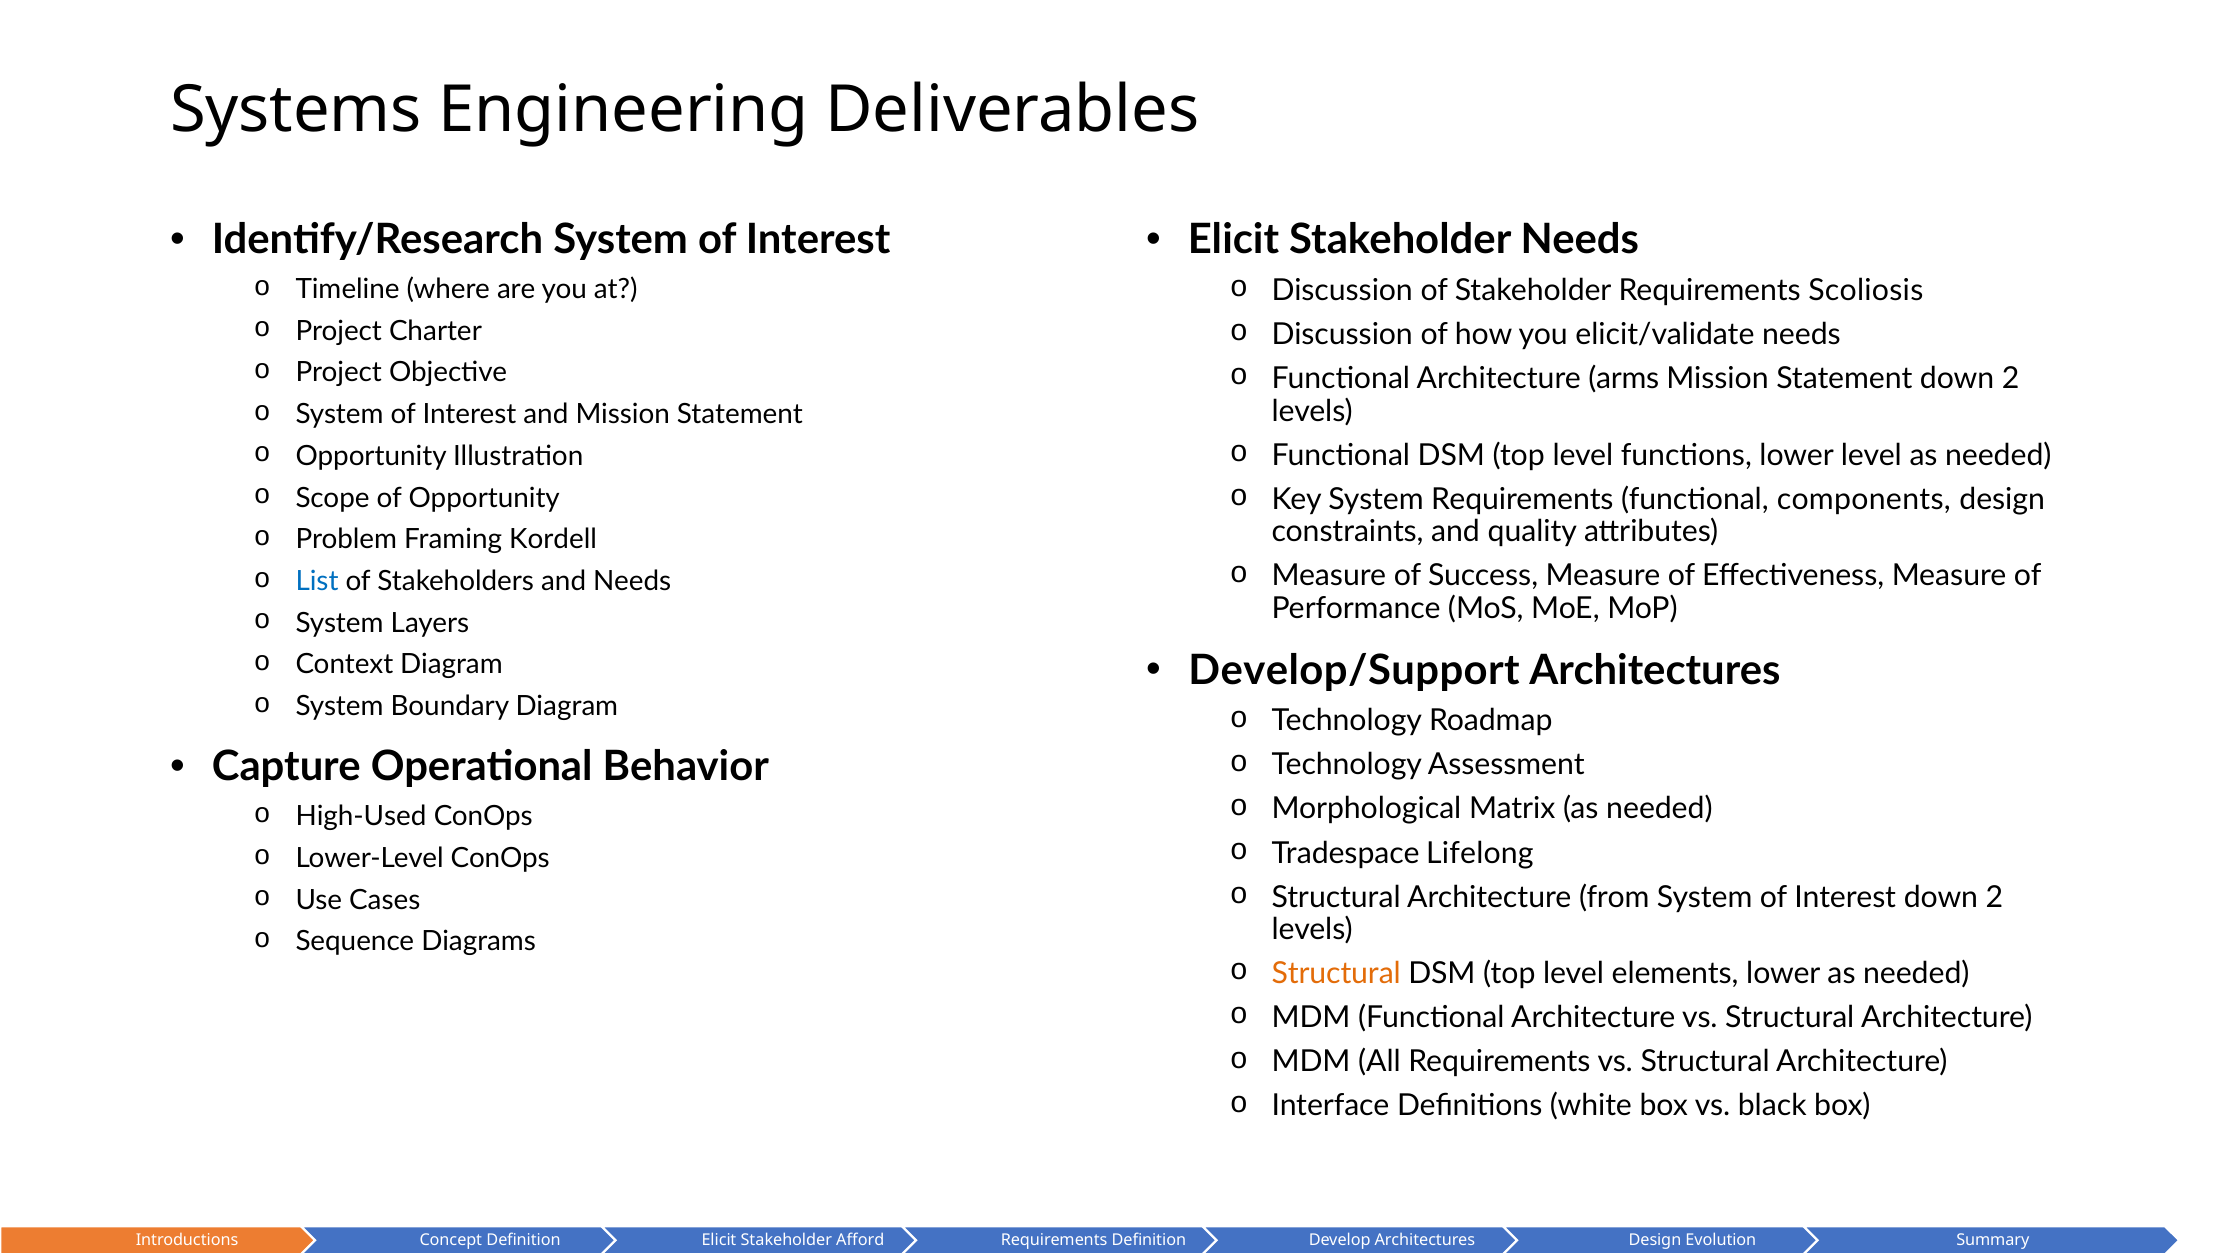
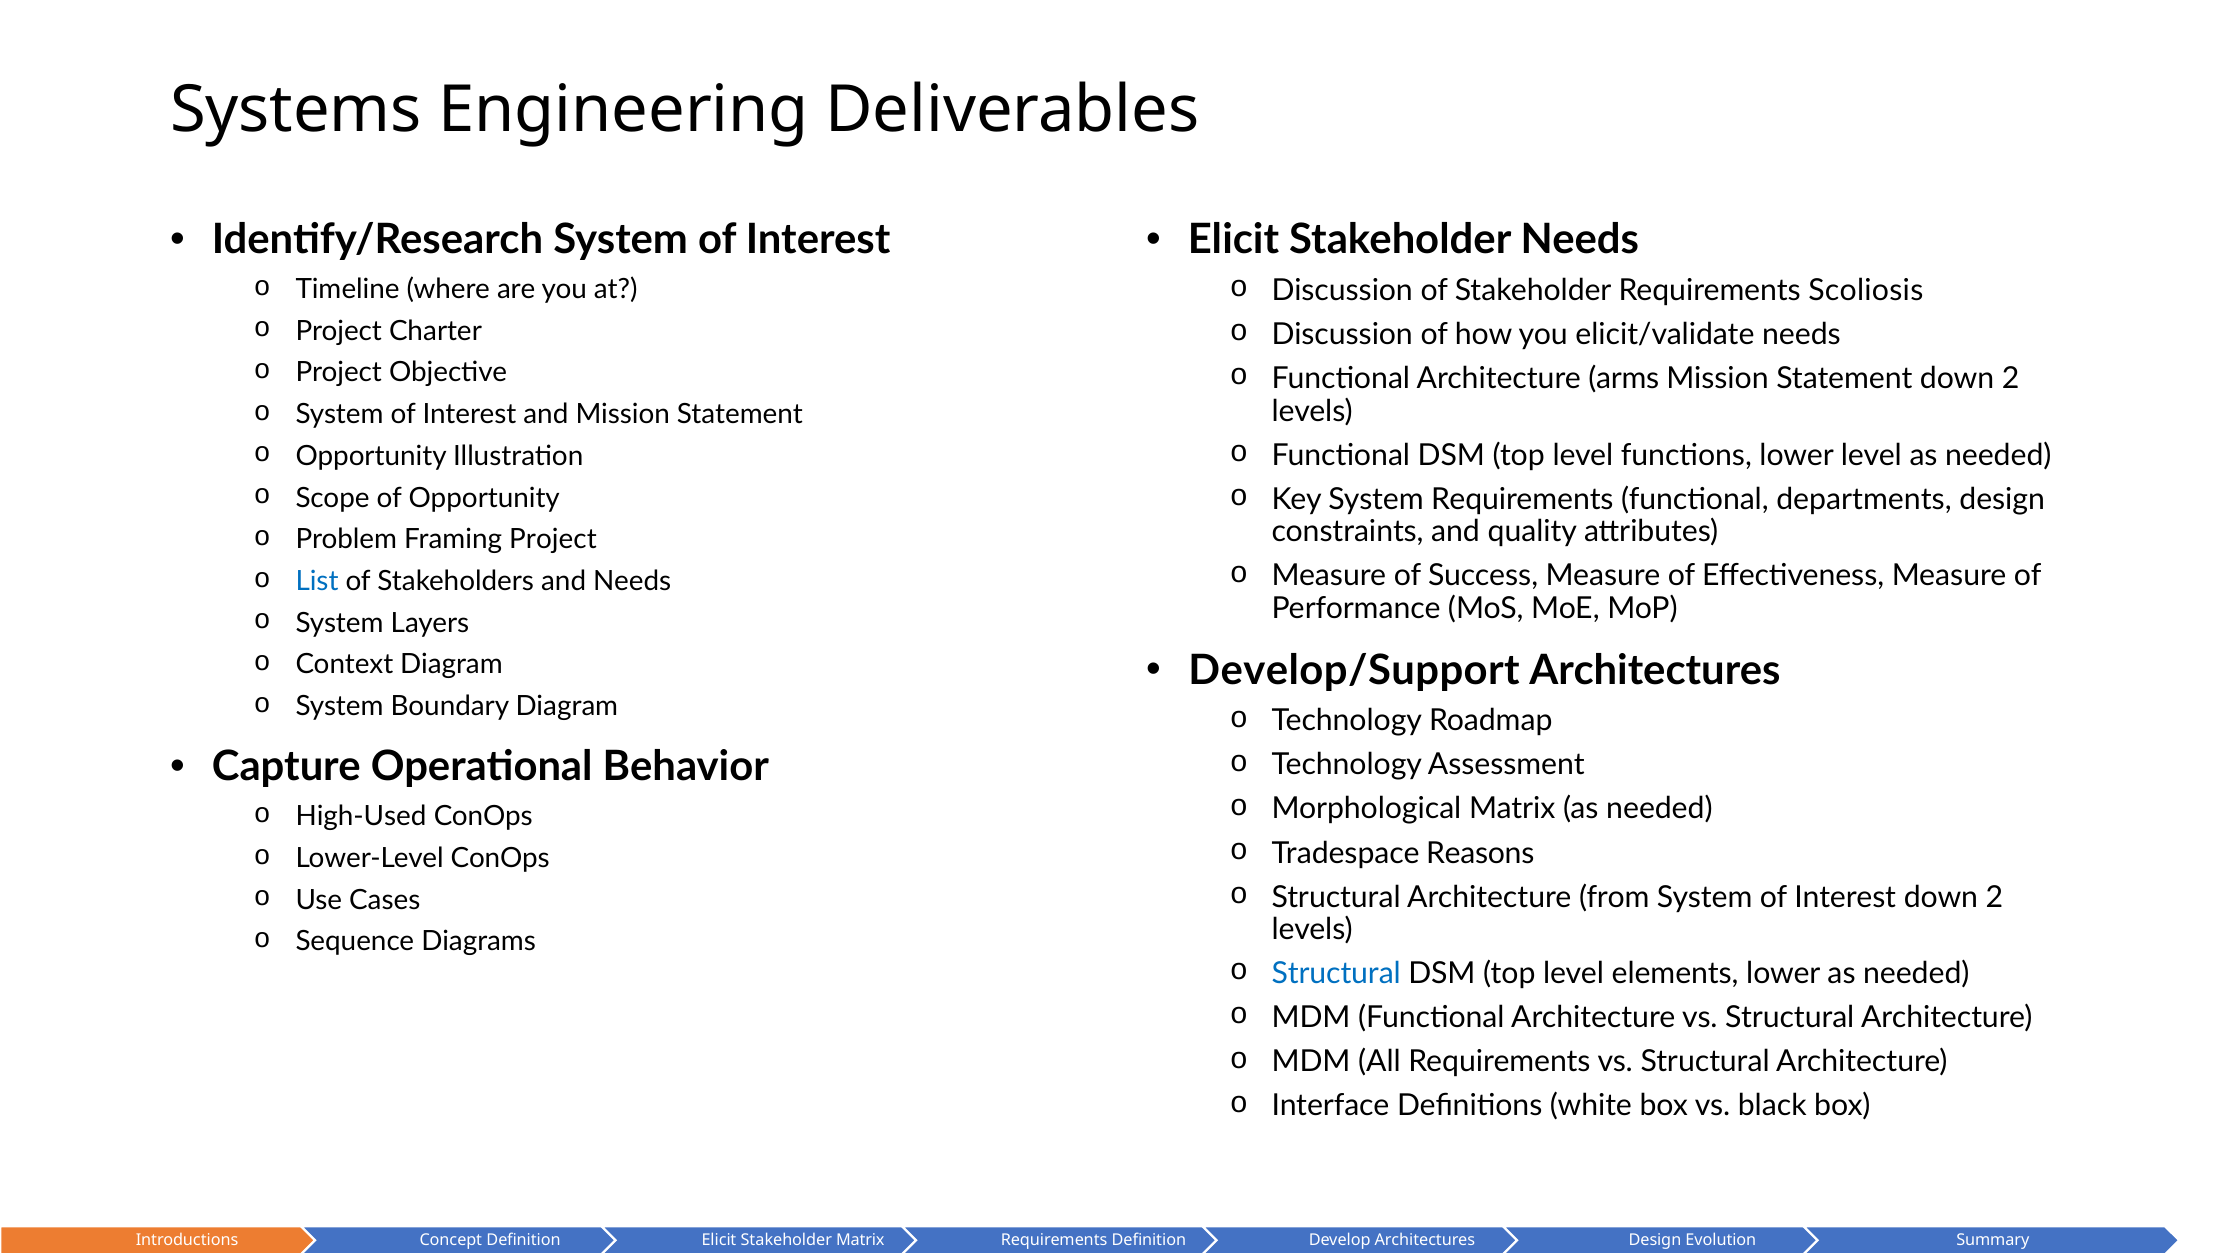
components: components -> departments
Framing Kordell: Kordell -> Project
Lifelong: Lifelong -> Reasons
Structural at (1336, 974) colour: orange -> blue
Stakeholder Afford: Afford -> Matrix
